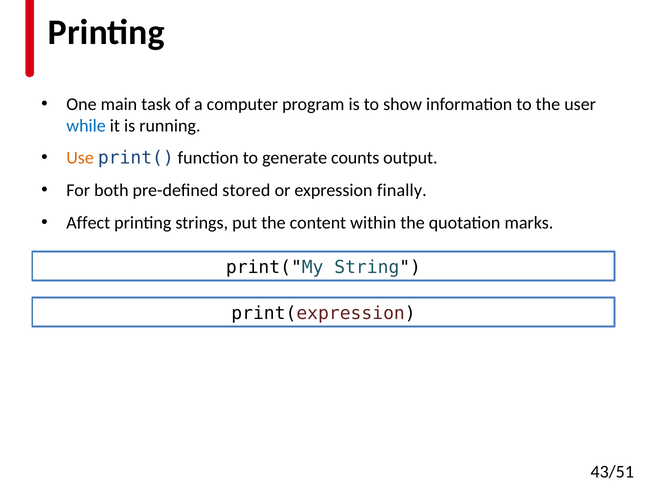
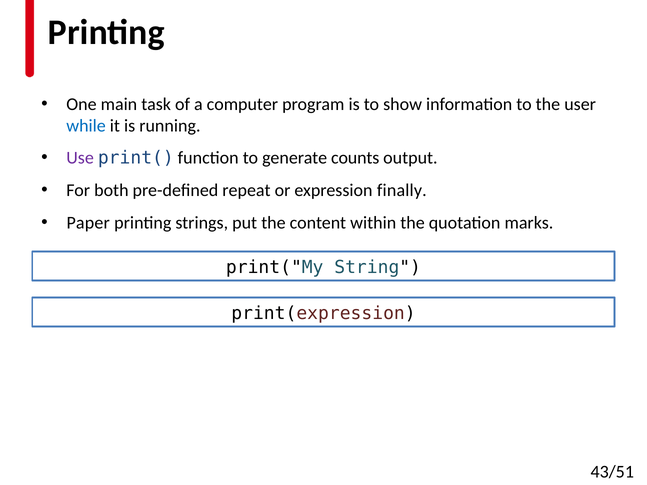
Use colour: orange -> purple
stored: stored -> repeat
Affect: Affect -> Paper
